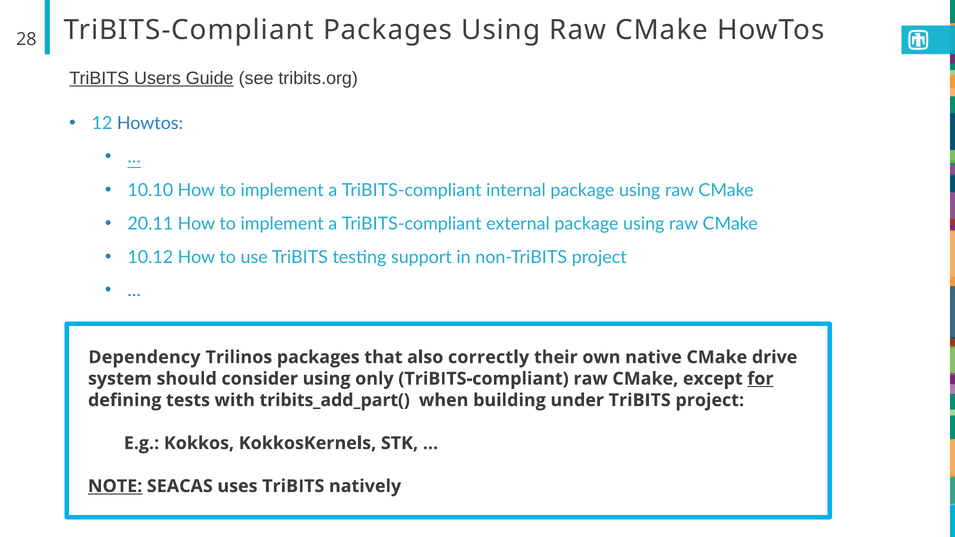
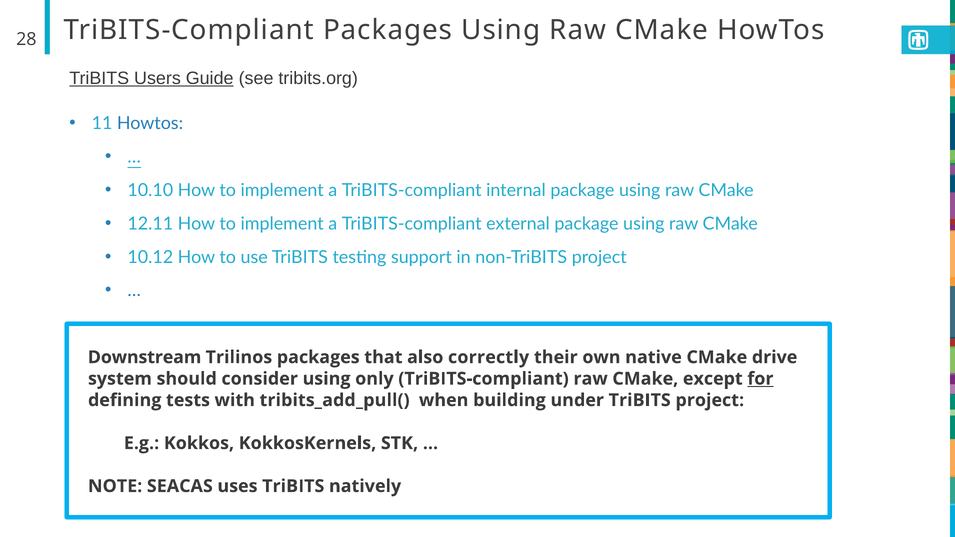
12: 12 -> 11
20.11: 20.11 -> 12.11
Dependency: Dependency -> Downstream
tribits_add_part(: tribits_add_part( -> tribits_add_pull(
NOTE underline: present -> none
